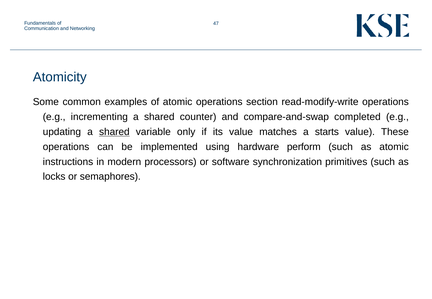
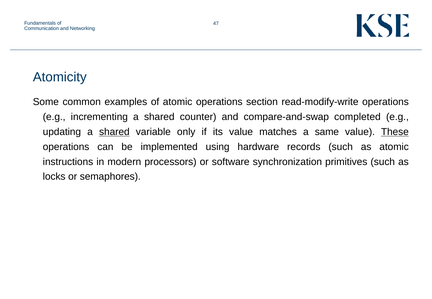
starts: starts -> same
These underline: none -> present
perform: perform -> records
